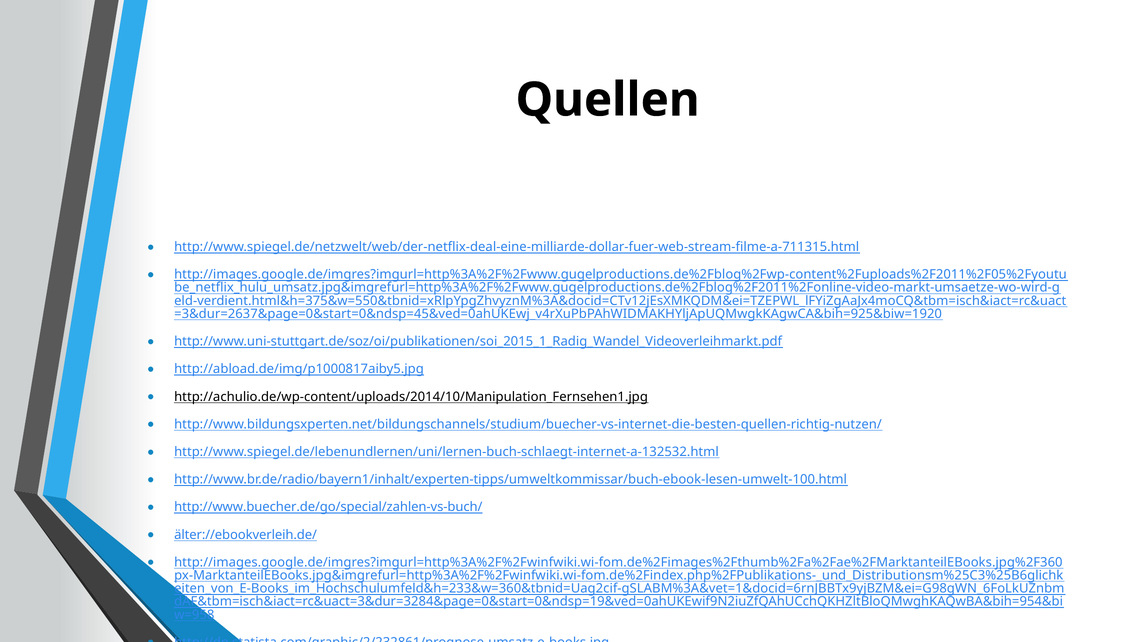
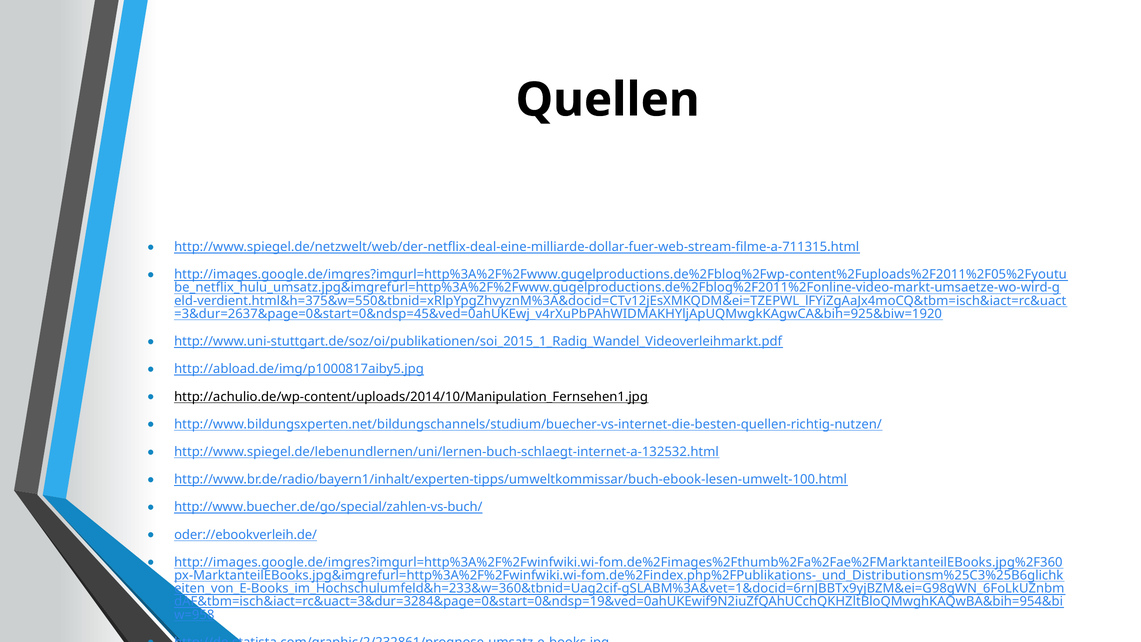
älter://ebookverleih.de/: älter://ebookverleih.de/ -> oder://ebookverleih.de/
